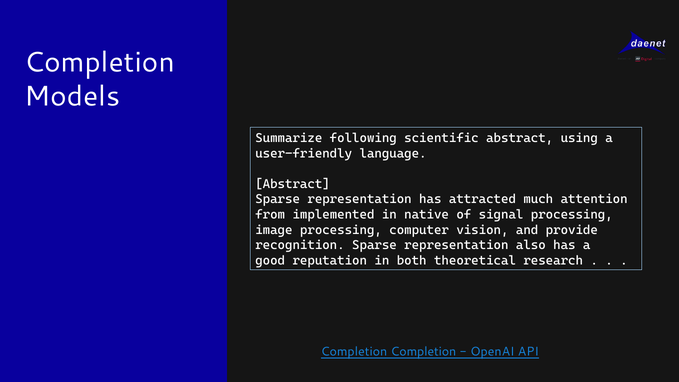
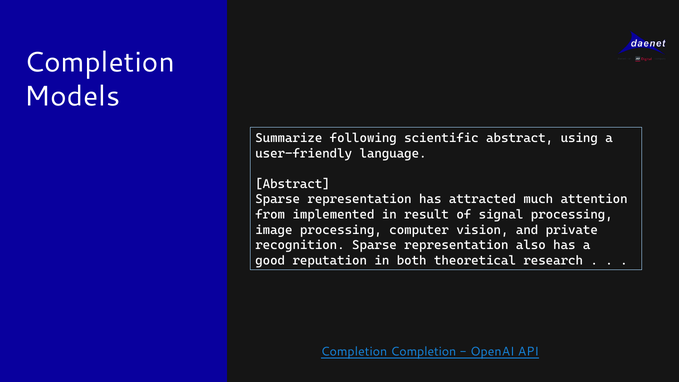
native: native -> result
provide: provide -> private
